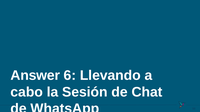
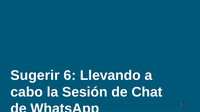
Answer: Answer -> Sugerir
